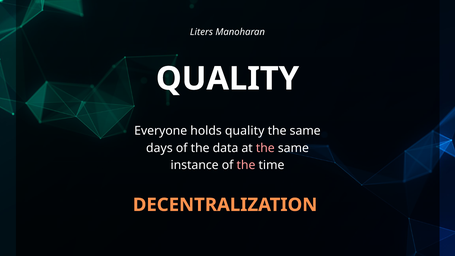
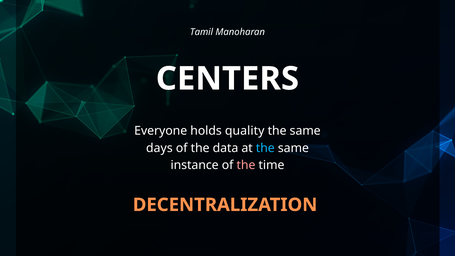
Liters: Liters -> Tamil
QUALITY at (227, 79): QUALITY -> CENTERS
the at (265, 148) colour: pink -> light blue
